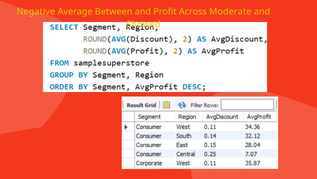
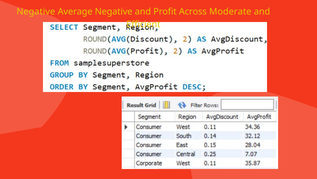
Average Between: Between -> Negative
Showed: Showed -> Efficient
